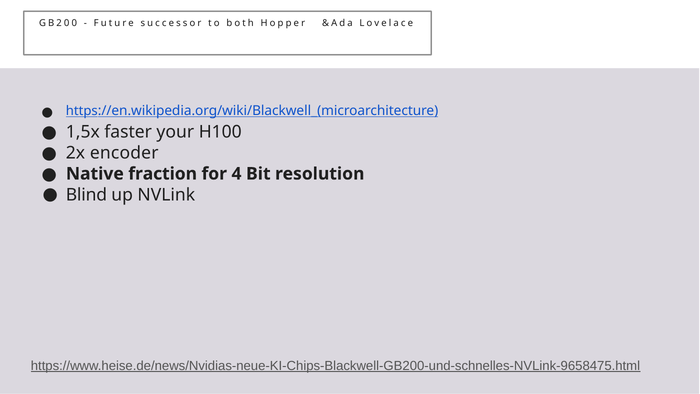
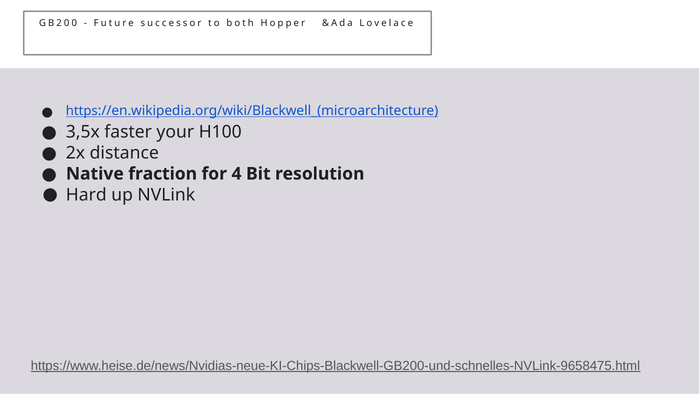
1,5x: 1,5x -> 3,5x
encoder: encoder -> distance
Blind: Blind -> Hard
